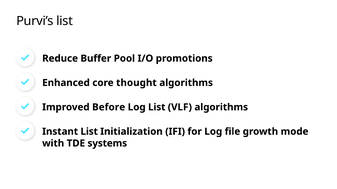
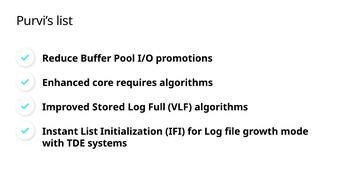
thought: thought -> requires
Before: Before -> Stored
Log List: List -> Full
